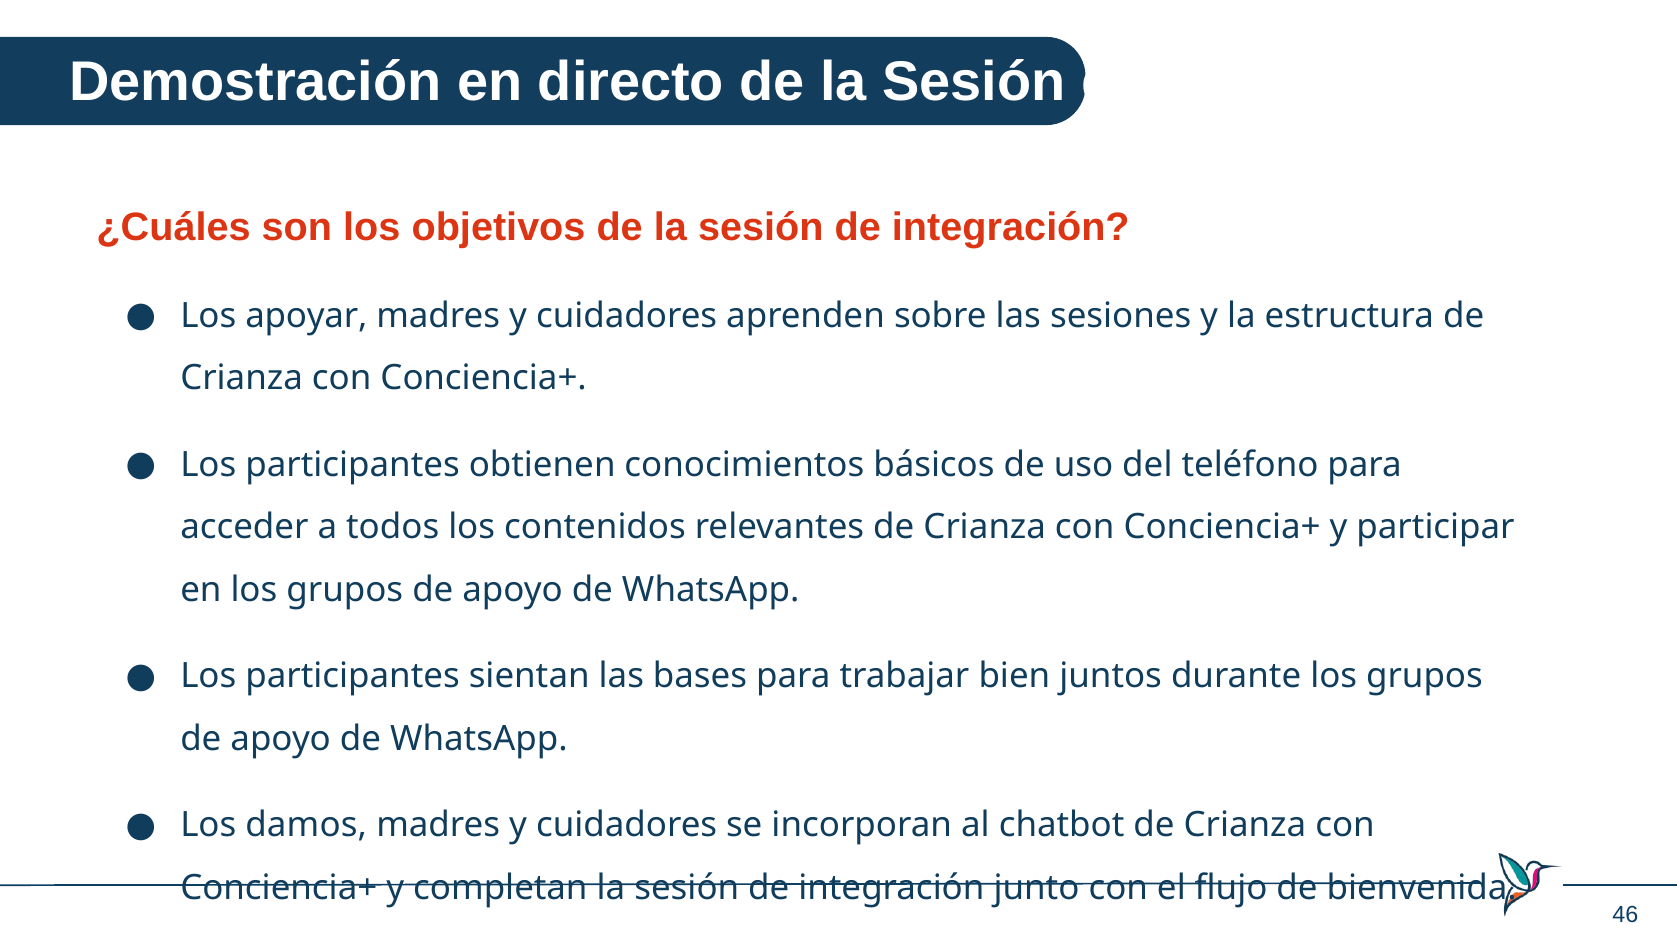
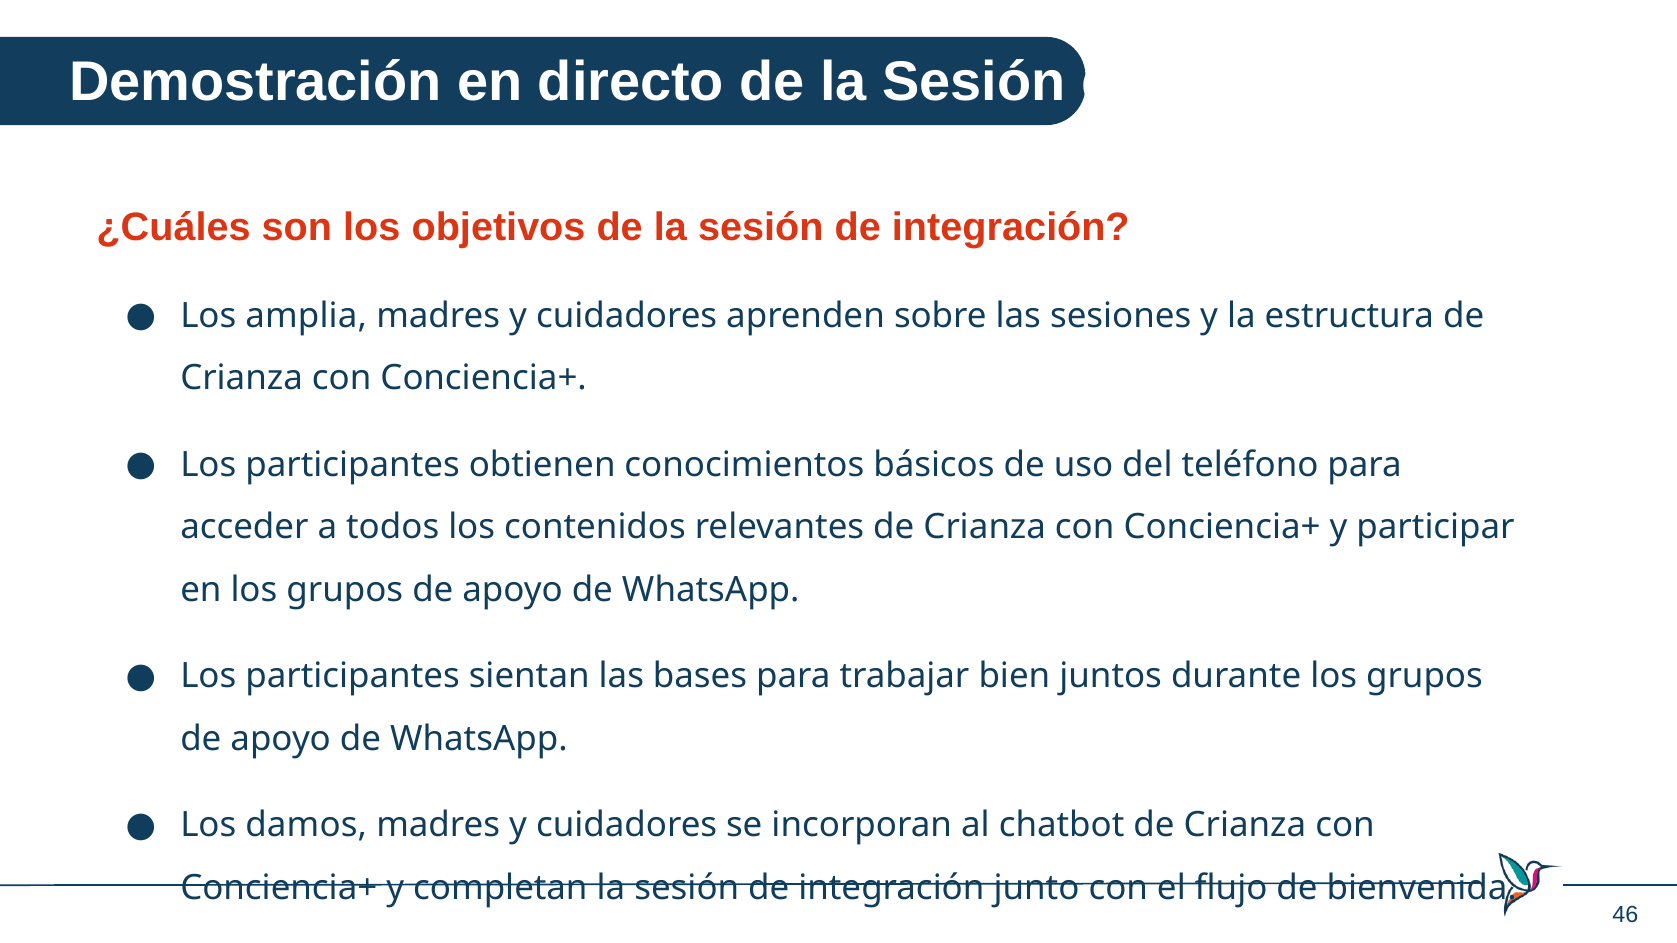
apoyar: apoyar -> amplia
